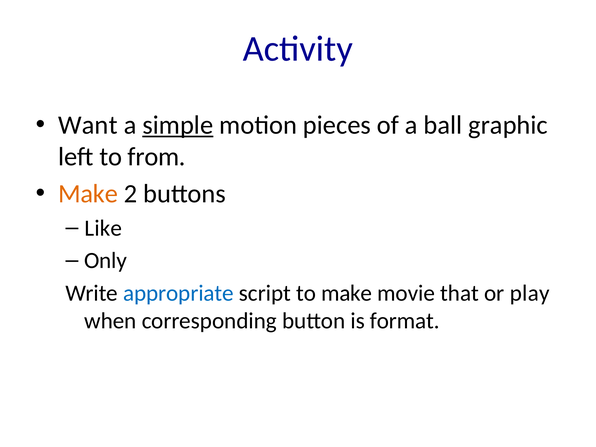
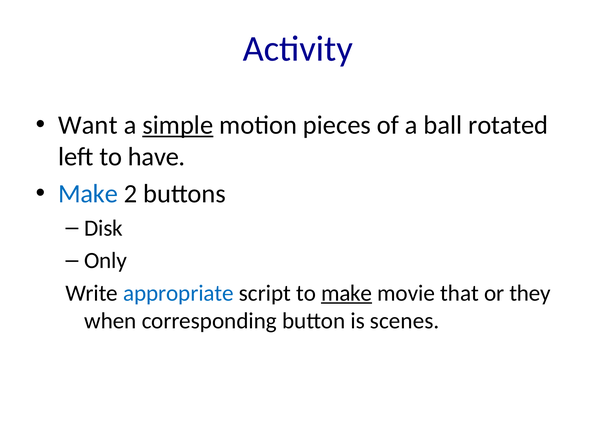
graphic: graphic -> rotated
from: from -> have
Make at (88, 194) colour: orange -> blue
Like: Like -> Disk
make at (347, 293) underline: none -> present
play: play -> they
format: format -> scenes
